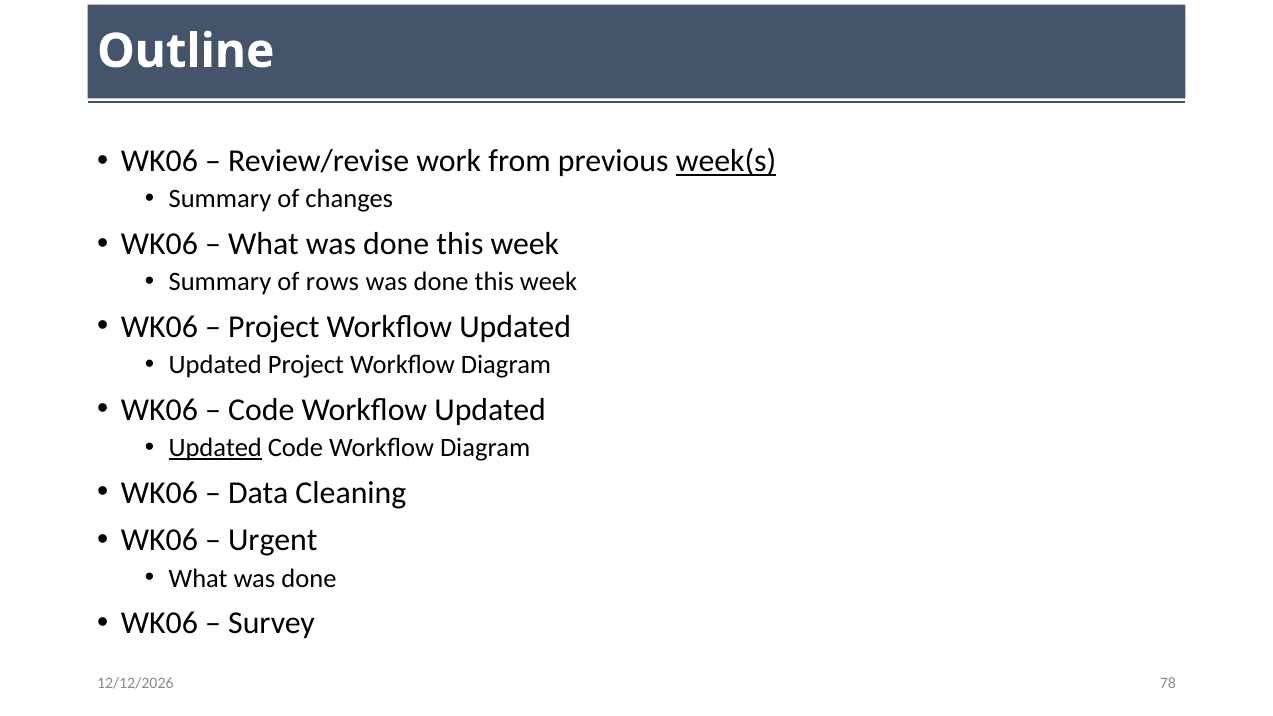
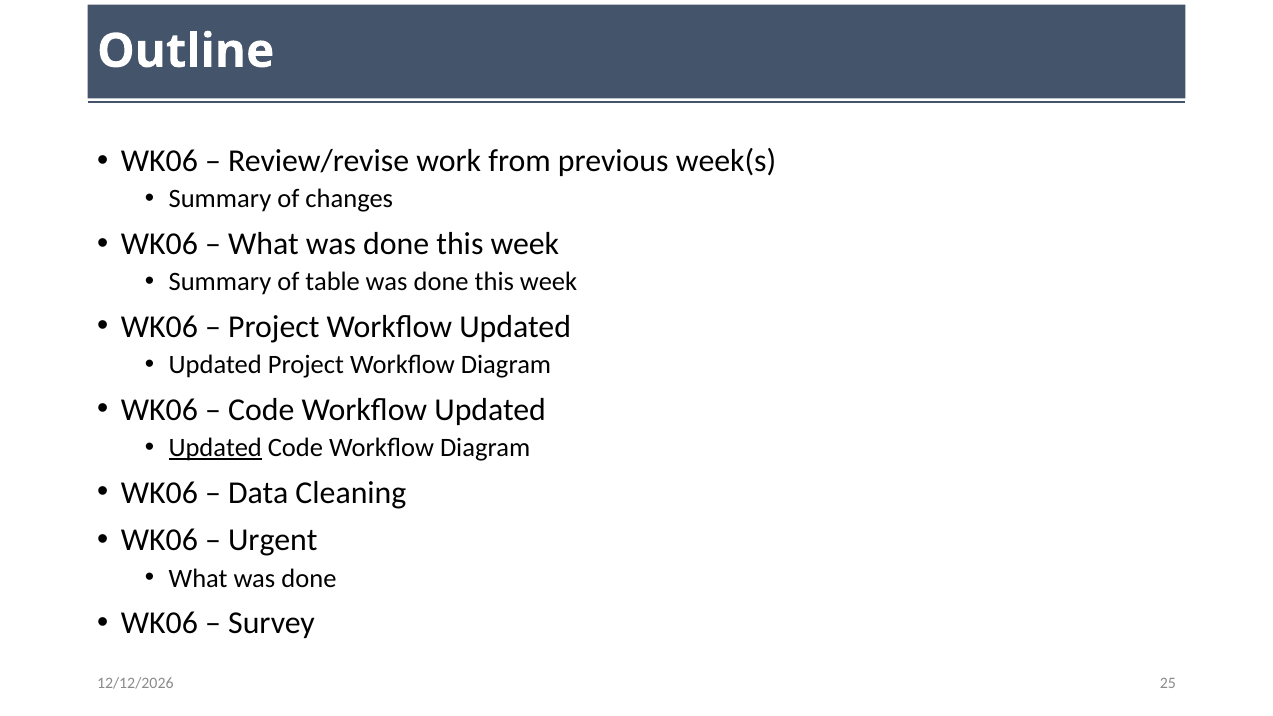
week(s underline: present -> none
rows: rows -> table
78: 78 -> 25
